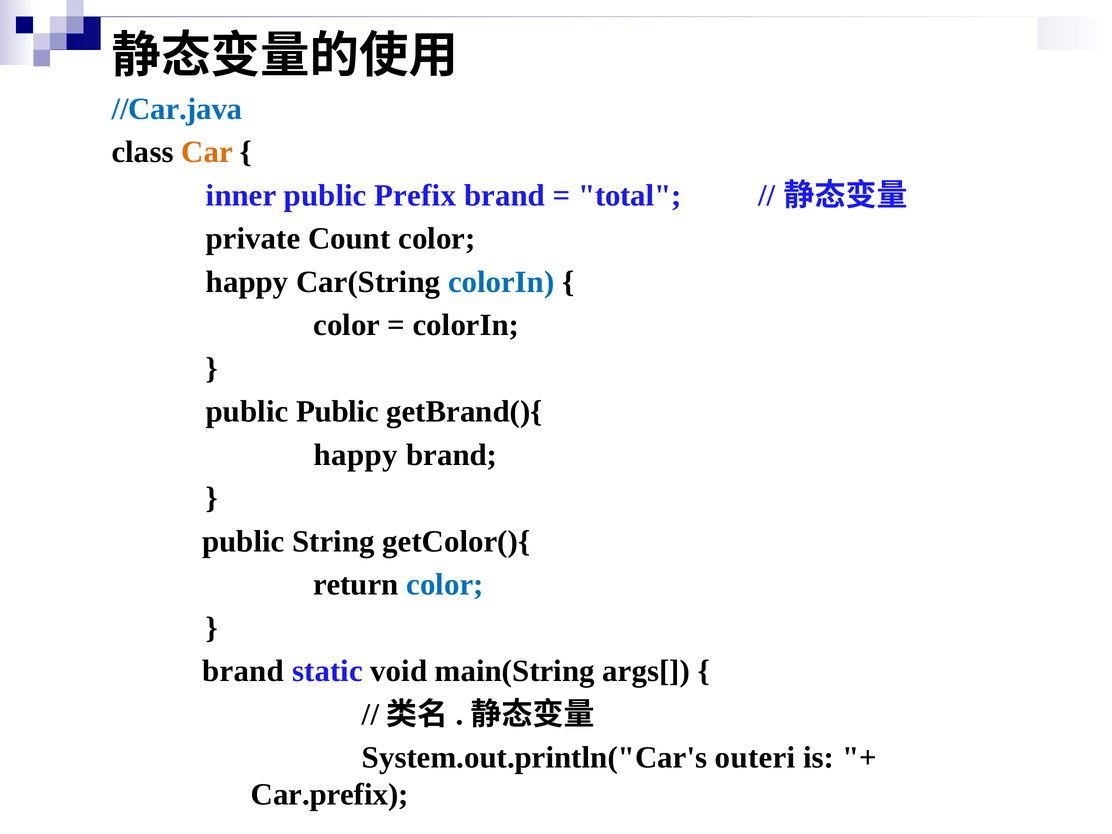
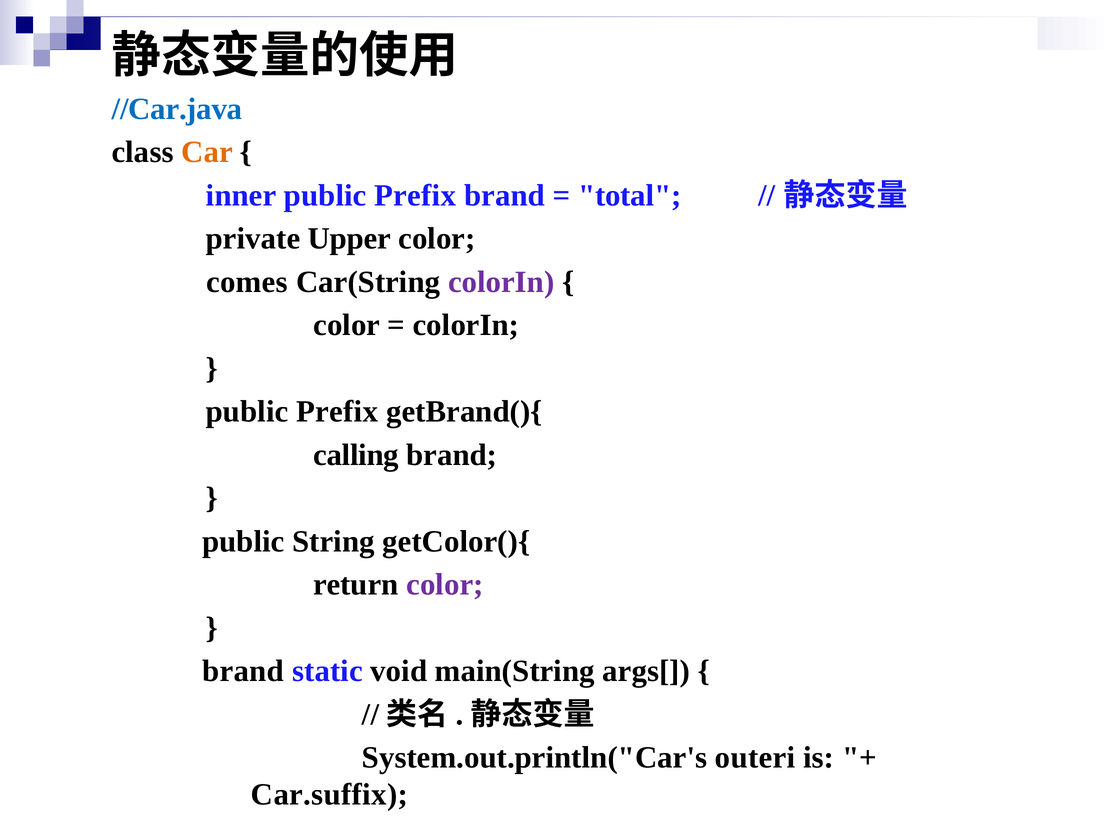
Count: Count -> Upper
happy at (247, 282): happy -> comes
colorIn at (501, 282) colour: blue -> purple
Public at (337, 412): Public -> Prefix
happy at (356, 455): happy -> calling
color at (445, 585) colour: blue -> purple
Car.prefix: Car.prefix -> Car.suffix
